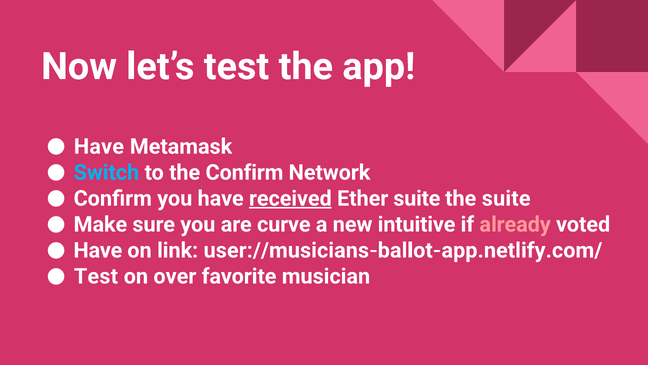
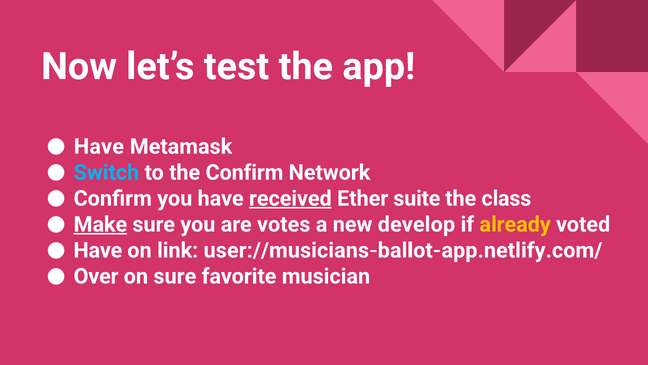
the suite: suite -> class
Make underline: none -> present
curve: curve -> votes
intuitive: intuitive -> develop
already colour: pink -> yellow
Test at (96, 276): Test -> Over
on over: over -> sure
